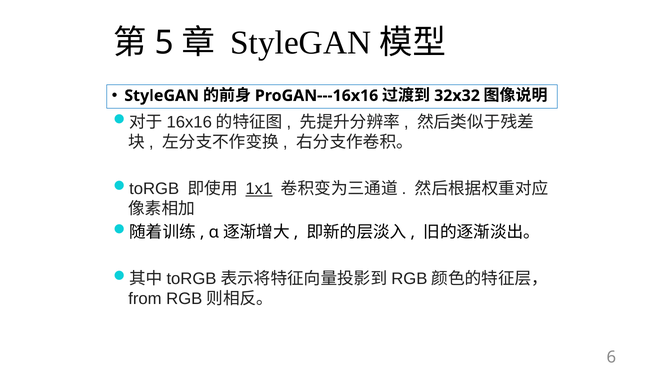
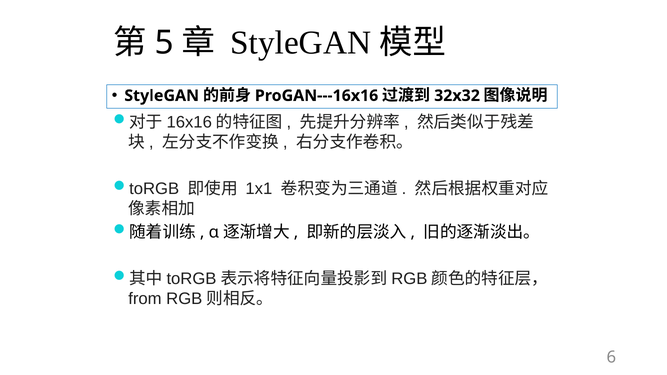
1x1 underline: present -> none
